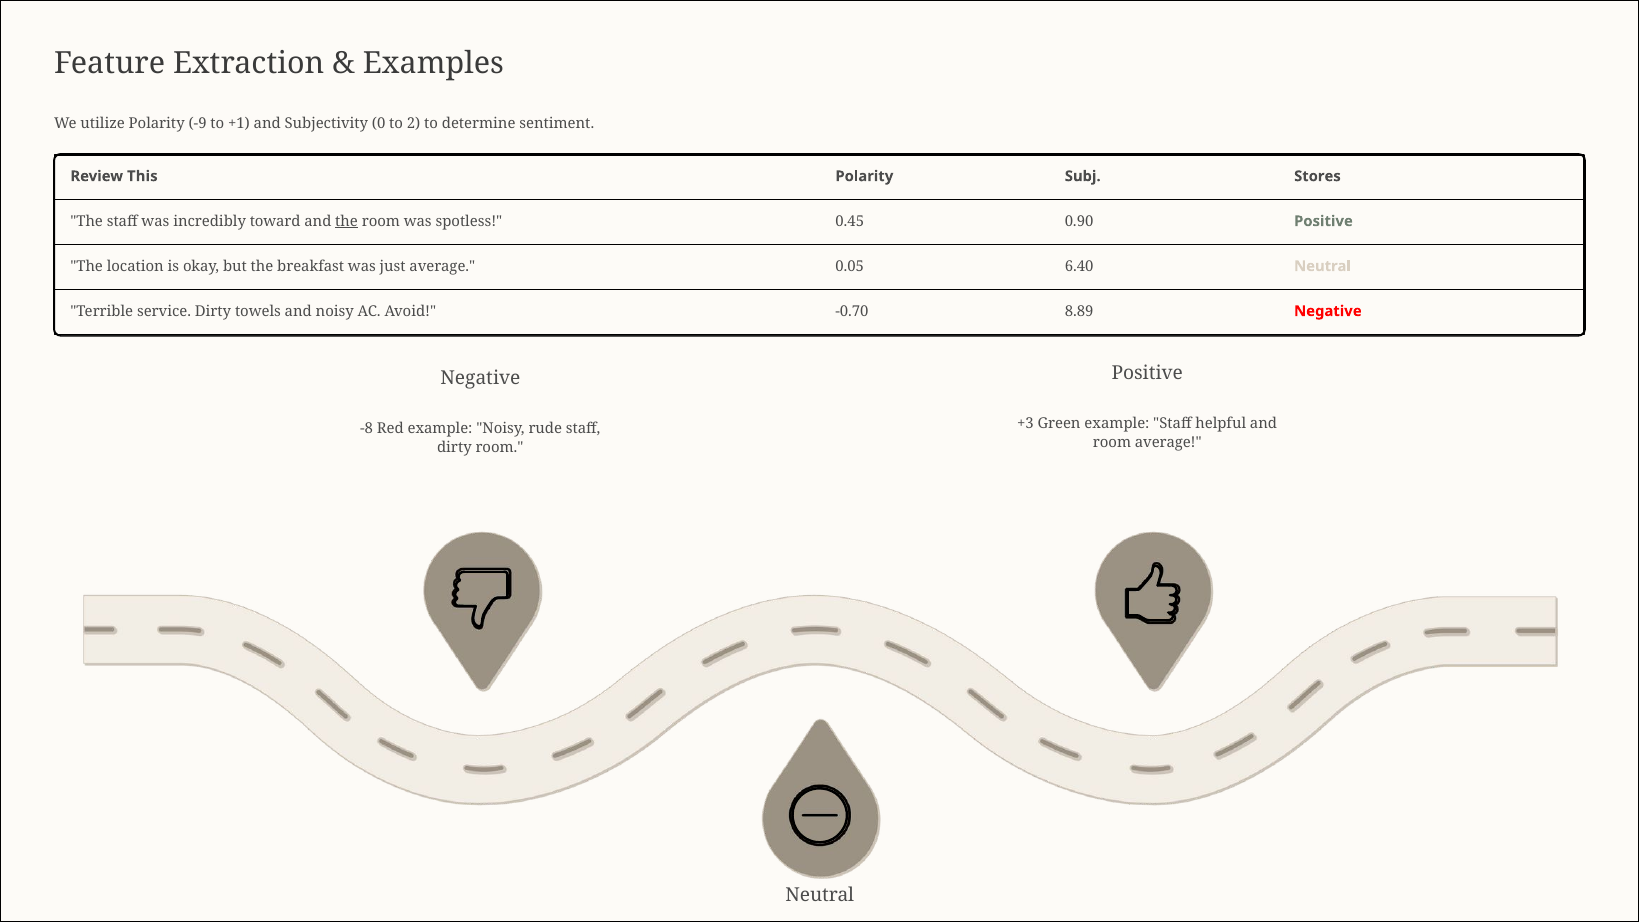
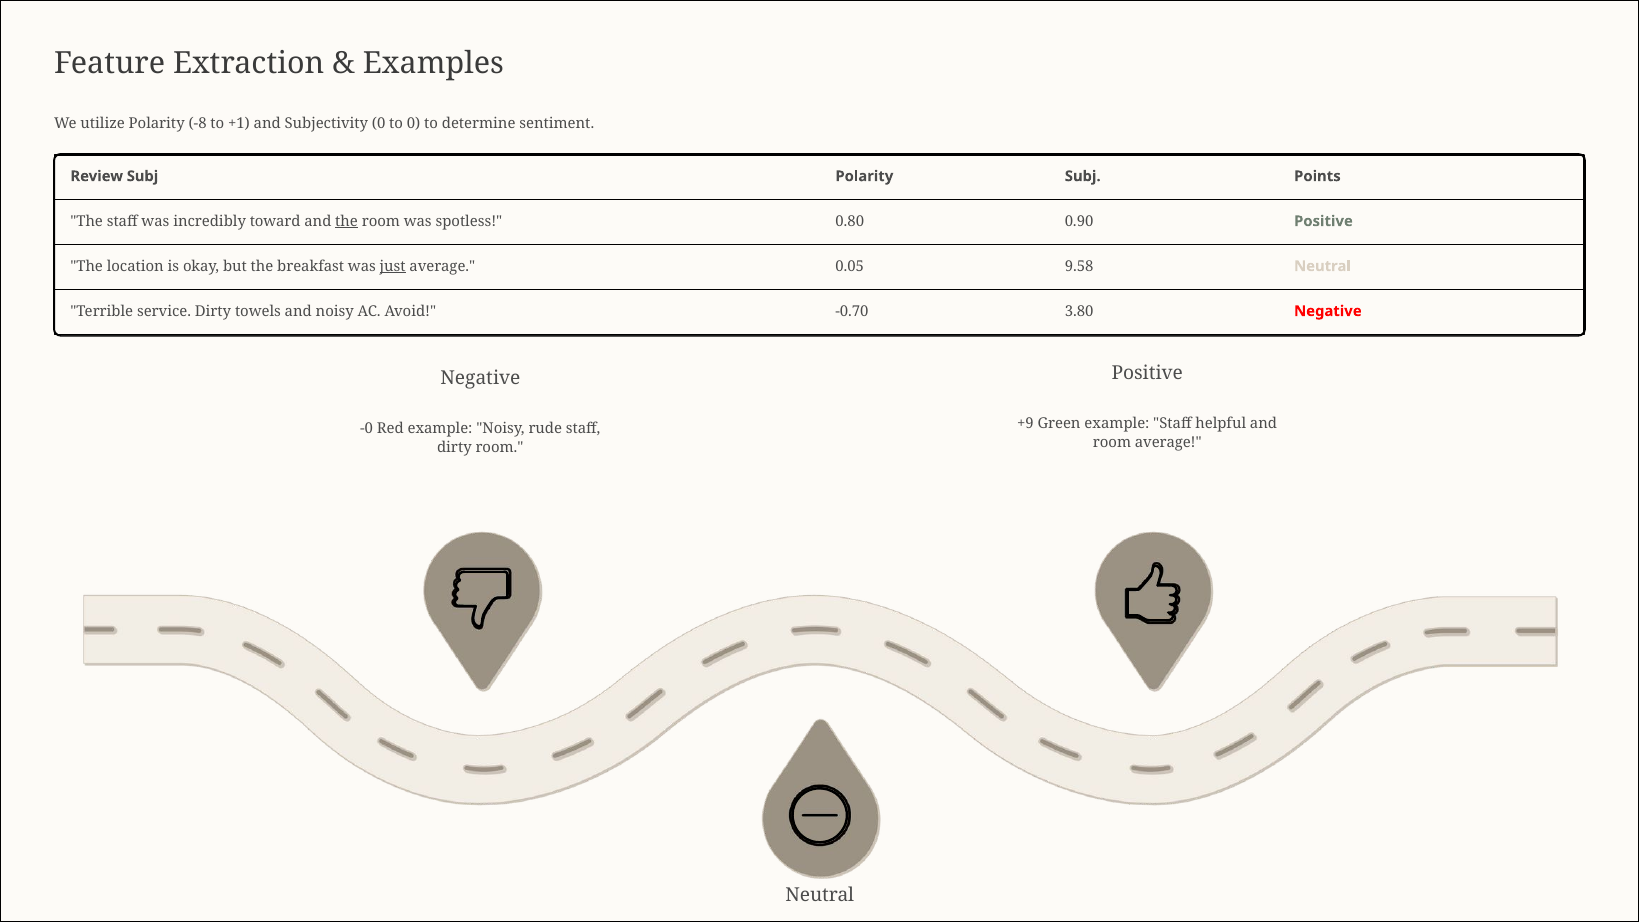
-9: -9 -> -8
to 2: 2 -> 0
Review This: This -> Subj
Stores: Stores -> Points
0.45: 0.45 -> 0.80
just underline: none -> present
6.40: 6.40 -> 9.58
8.89: 8.89 -> 3.80
+3: +3 -> +9
-8: -8 -> -0
